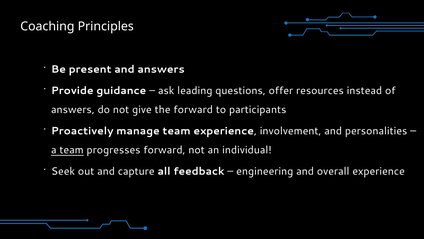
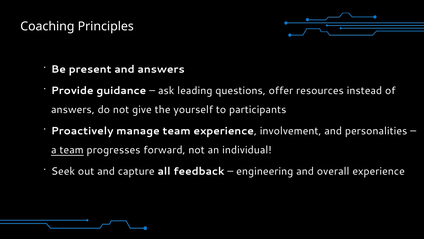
the forward: forward -> yourself
